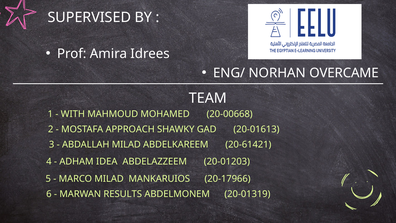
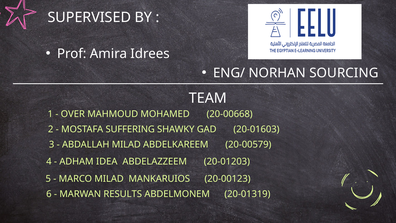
OVERCAME: OVERCAME -> SOURCING
WITH: WITH -> OVER
APPROACH: APPROACH -> SUFFERING
20-01613: 20-01613 -> 20-01603
20-61421: 20-61421 -> 20-00579
20-17966: 20-17966 -> 20-00123
